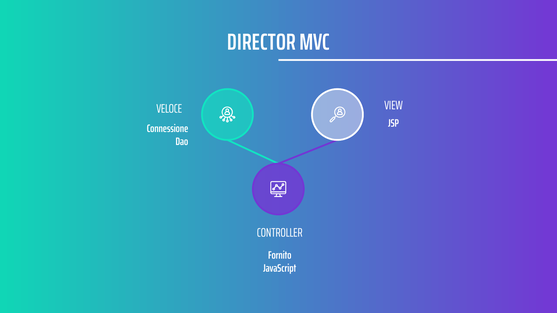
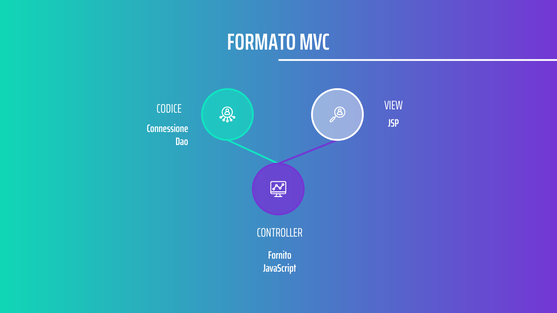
DIRECTOR: DIRECTOR -> FORMATO
VELOCE: VELOCE -> CODICE
